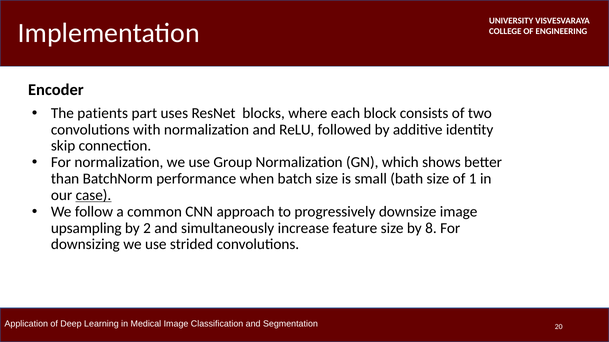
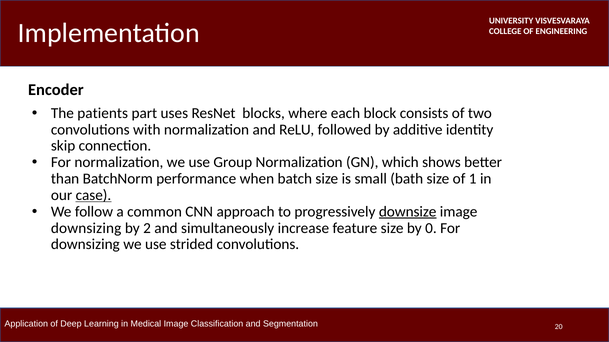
downsize underline: none -> present
upsampling at (86, 228): upsampling -> downsizing
8: 8 -> 0
